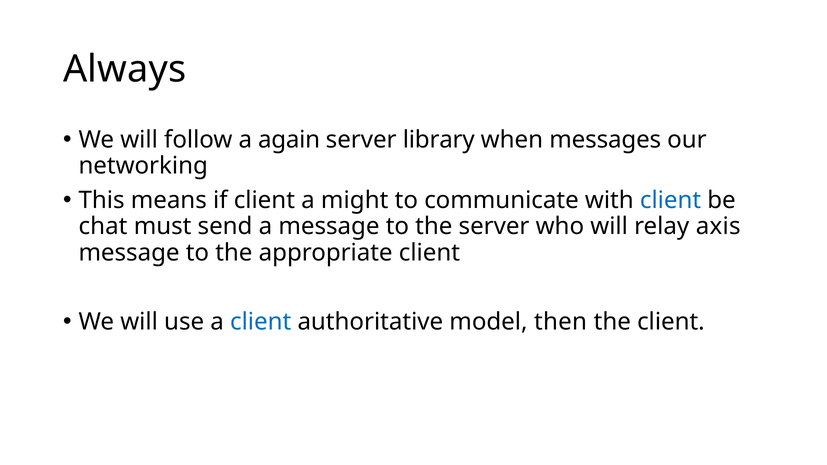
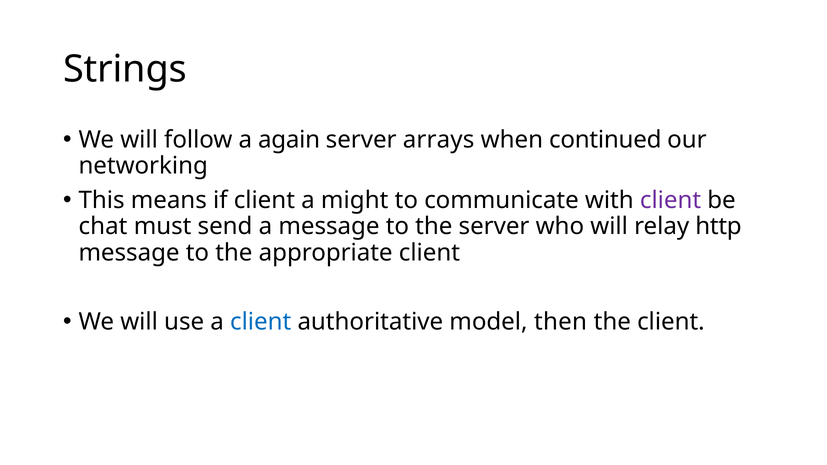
Always: Always -> Strings
library: library -> arrays
messages: messages -> continued
client at (671, 201) colour: blue -> purple
axis: axis -> http
